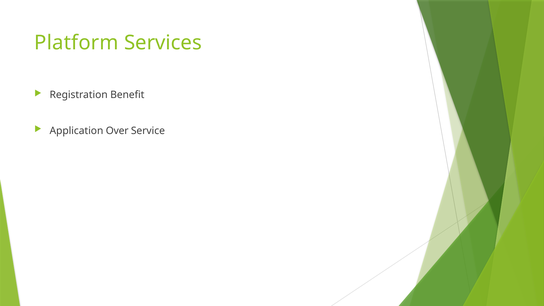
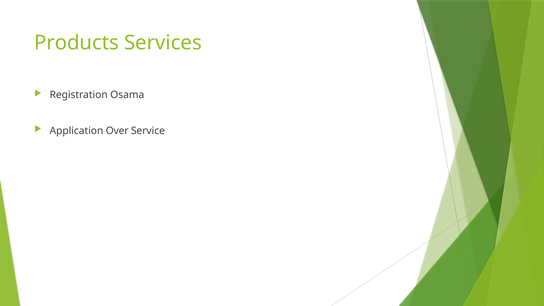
Platform: Platform -> Products
Benefit: Benefit -> Osama
